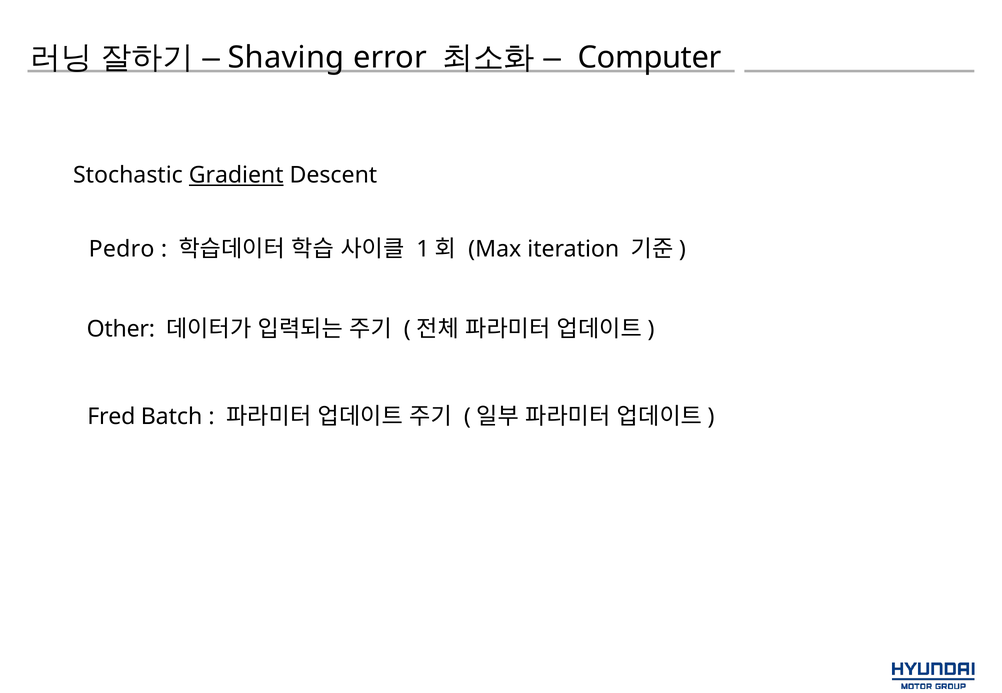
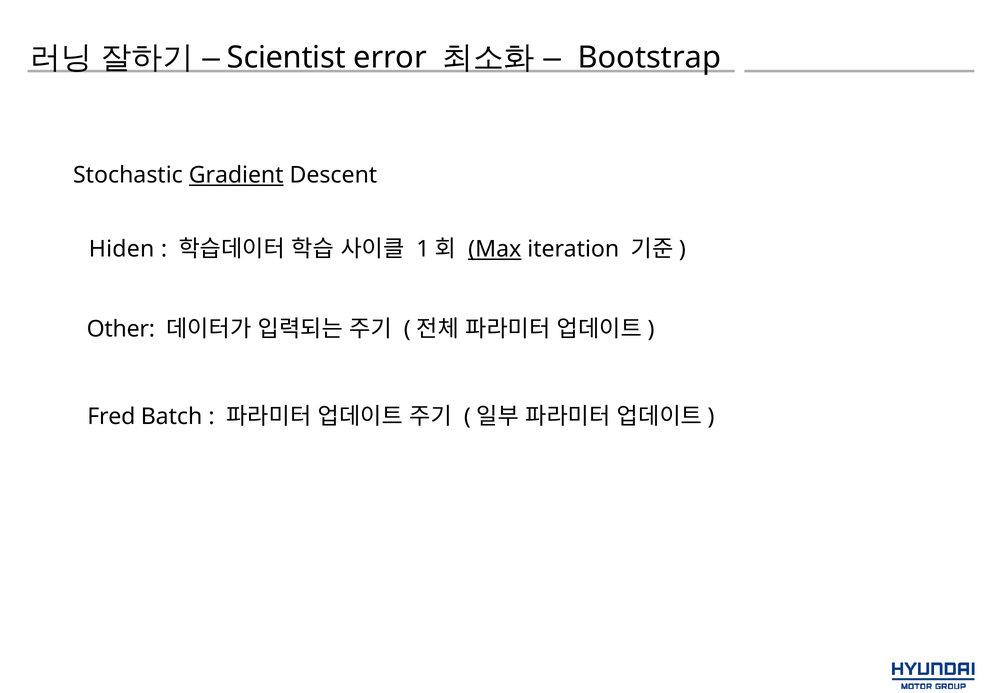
Shaving: Shaving -> Scientist
Computer: Computer -> Bootstrap
Pedro: Pedro -> Hiden
Max underline: none -> present
